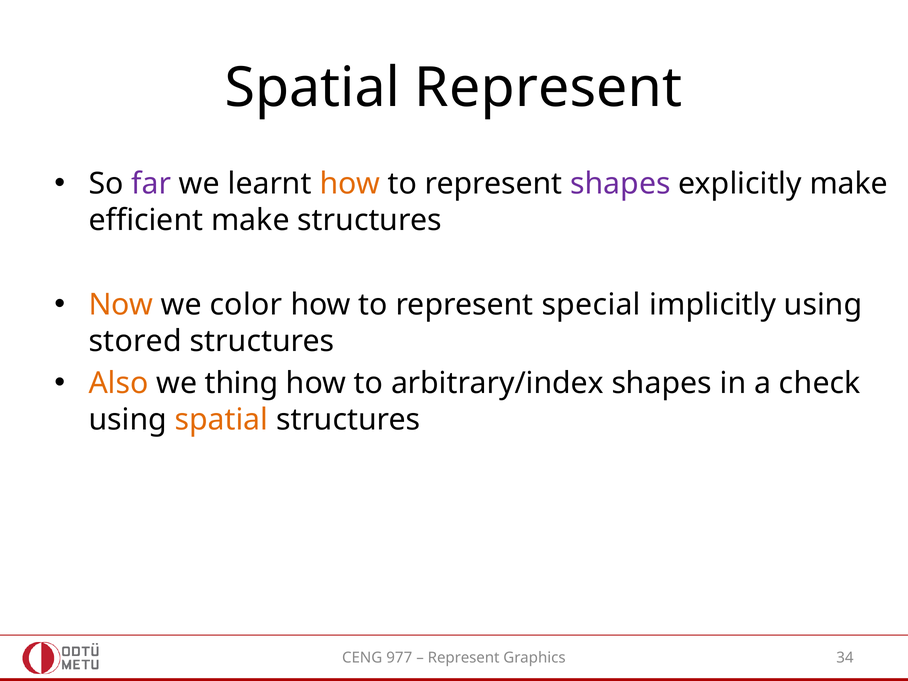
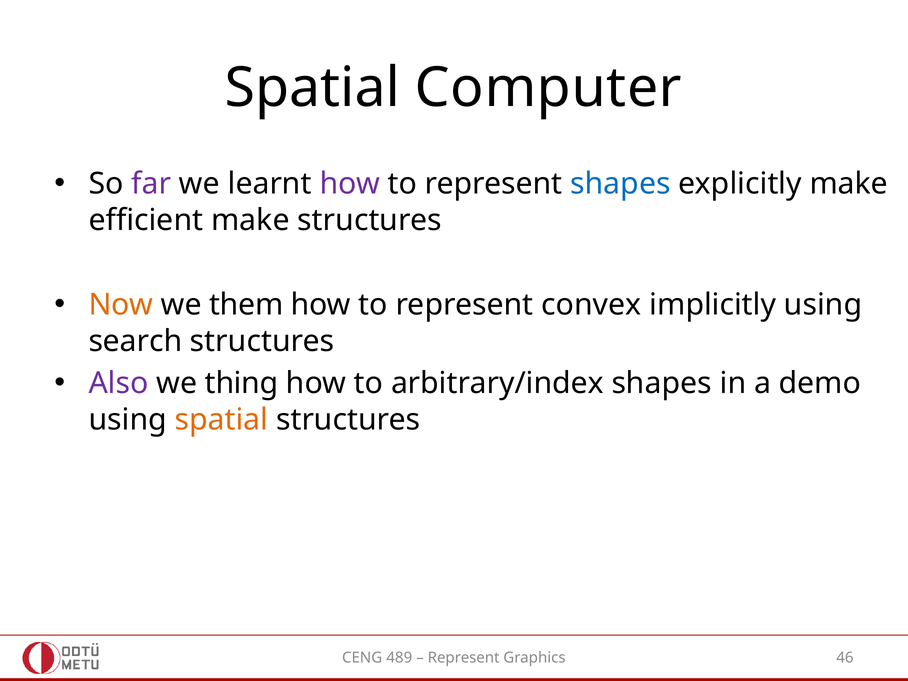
Spatial Represent: Represent -> Computer
how at (350, 184) colour: orange -> purple
shapes at (620, 184) colour: purple -> blue
color: color -> them
special: special -> convex
stored: stored -> search
Also colour: orange -> purple
check: check -> demo
977: 977 -> 489
34: 34 -> 46
